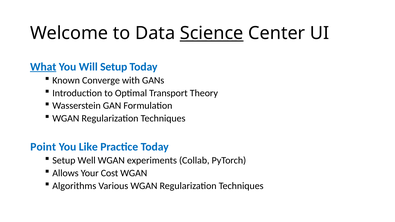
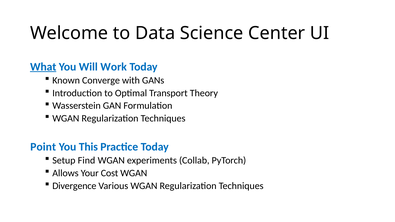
Science underline: present -> none
Will Setup: Setup -> Work
Like: Like -> This
Well: Well -> Find
Algorithms: Algorithms -> Divergence
